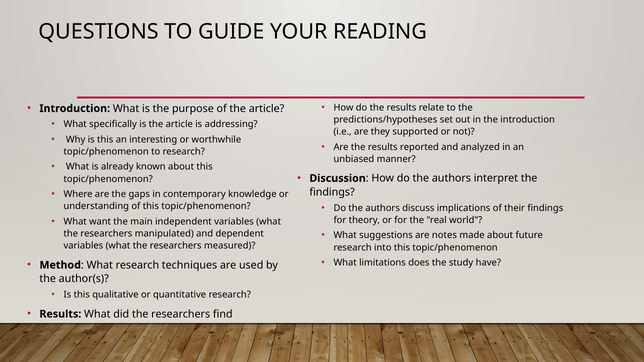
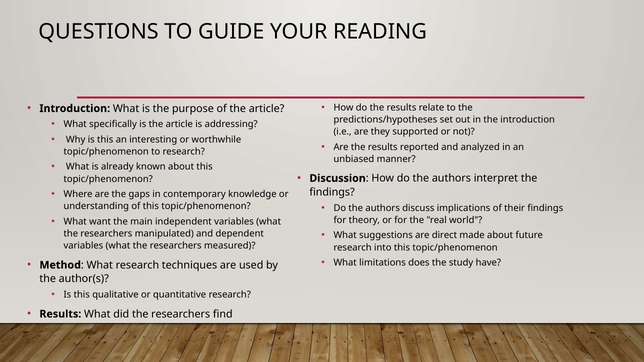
notes: notes -> direct
